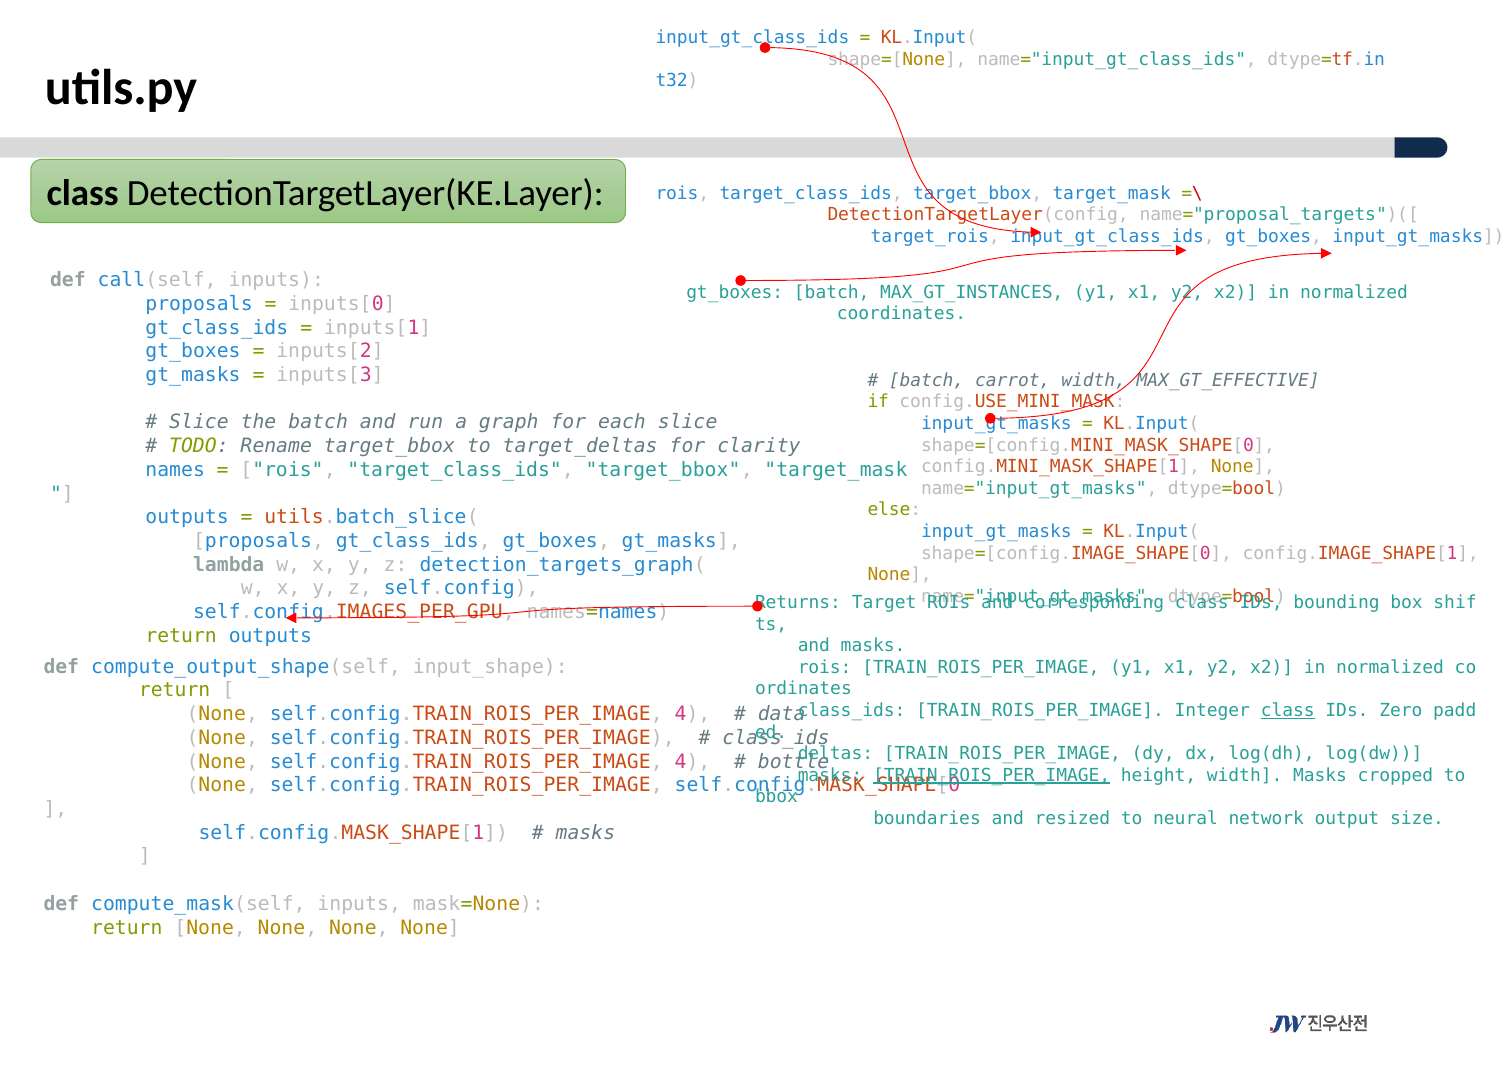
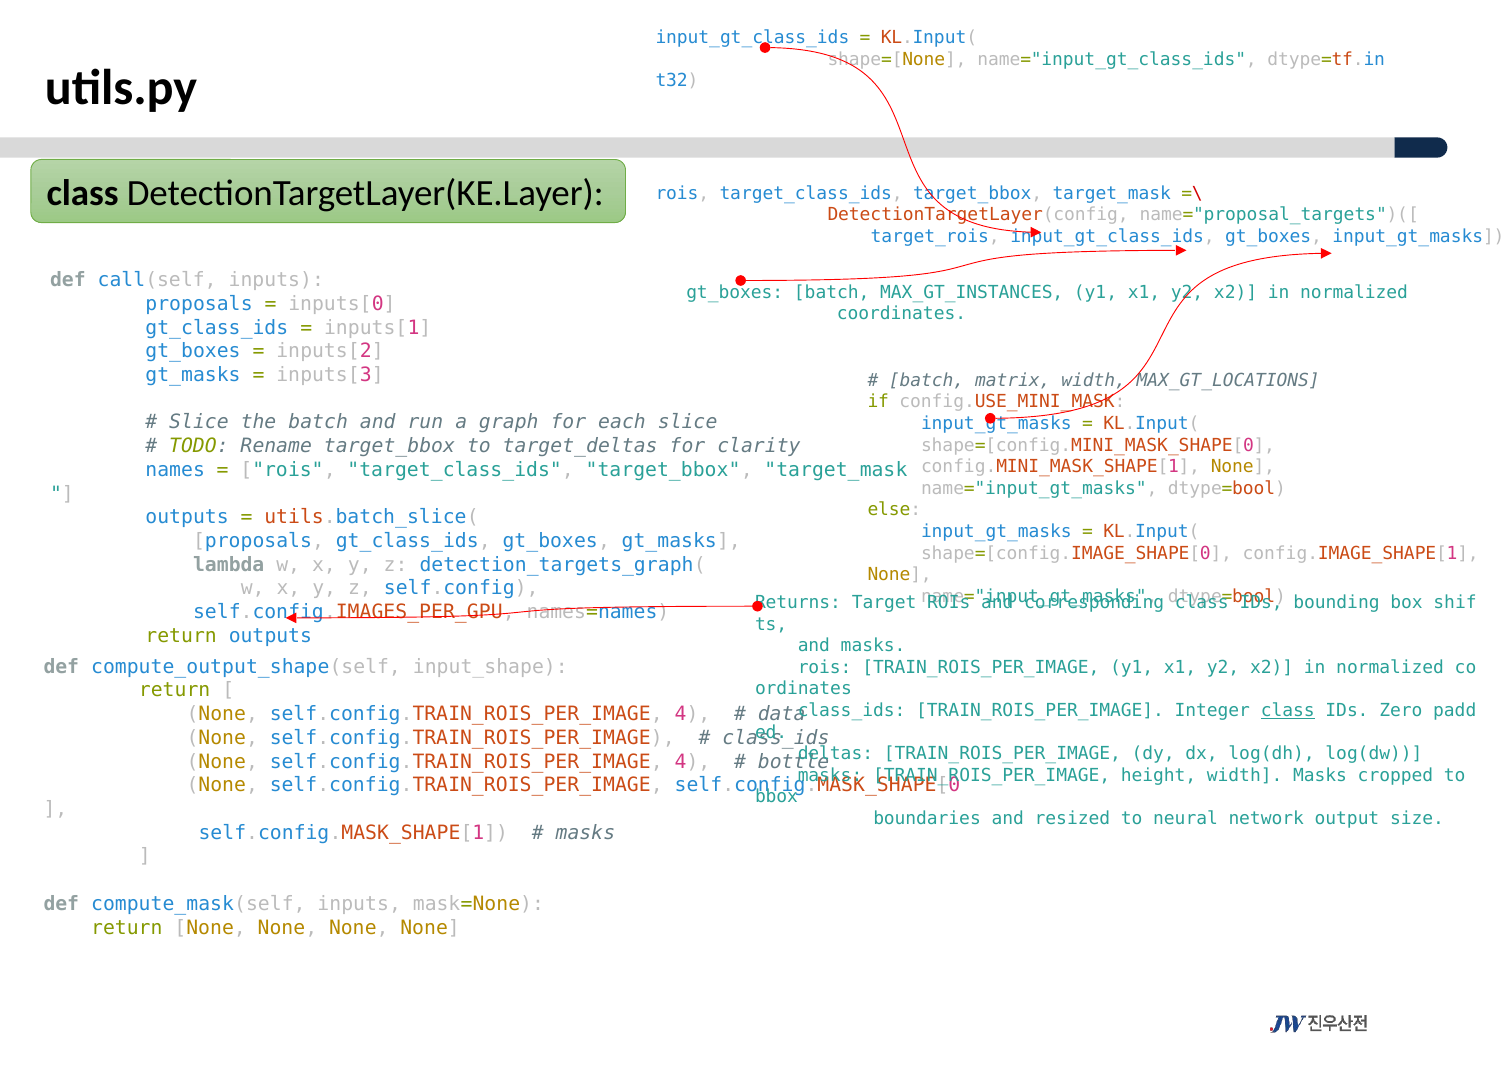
carrot: carrot -> matrix
MAX_GT_EFFECTIVE: MAX_GT_EFFECTIVE -> MAX_GT_LOCATIONS
TRAIN_ROIS_PER_IMAGE at (992, 775) underline: present -> none
